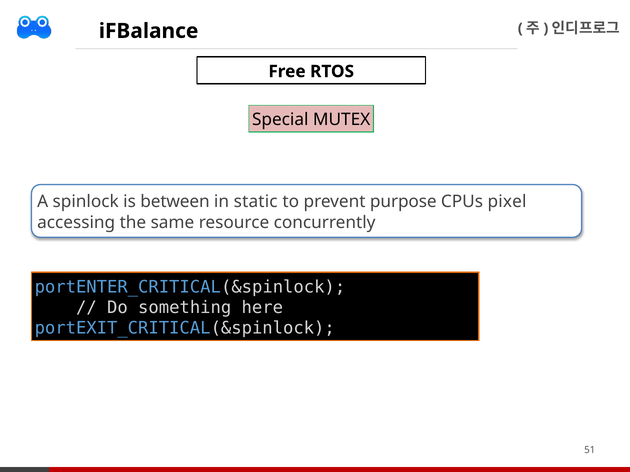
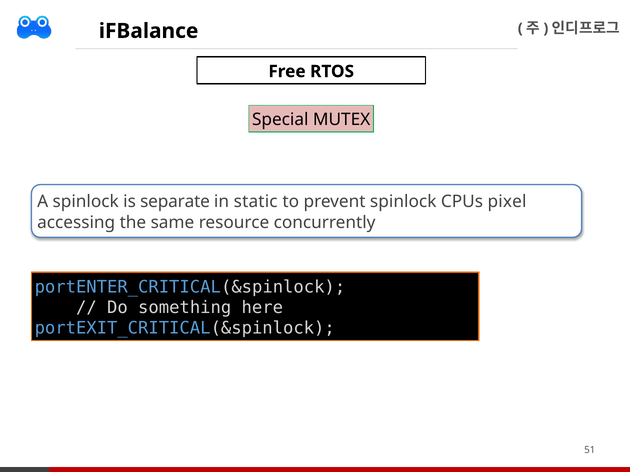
between: between -> separate
prevent purpose: purpose -> spinlock
